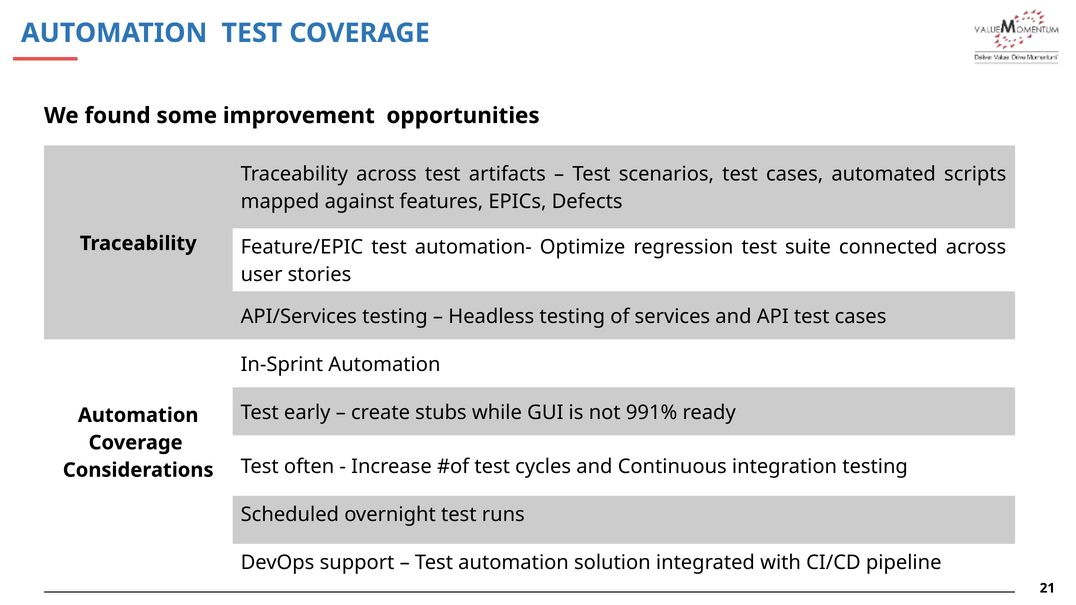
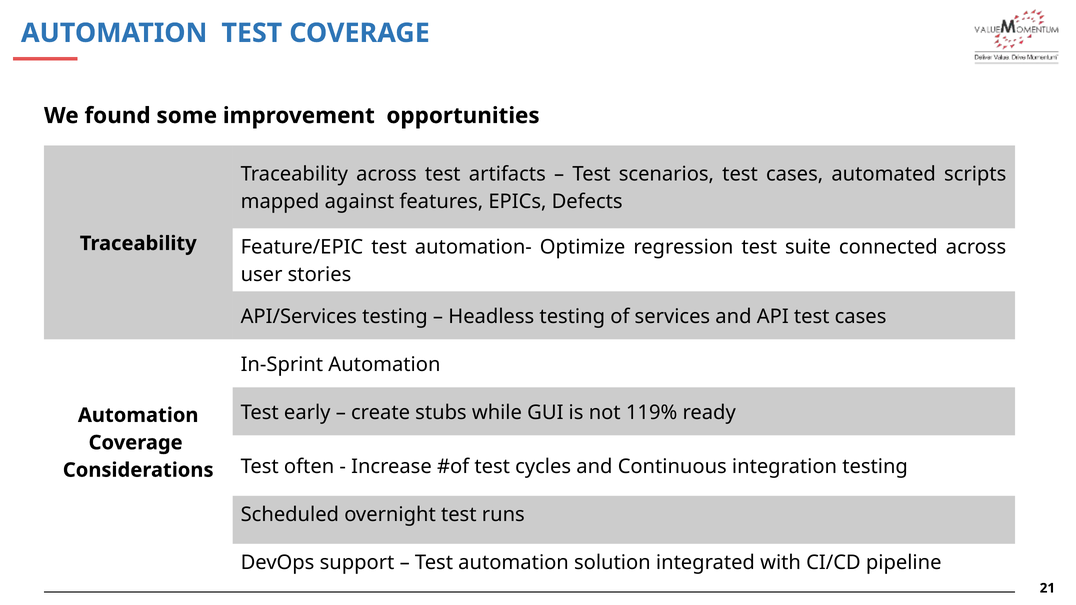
991%: 991% -> 119%
